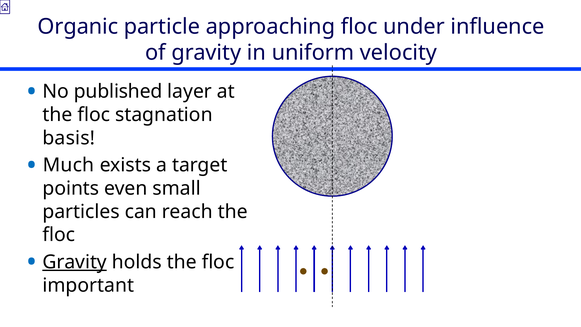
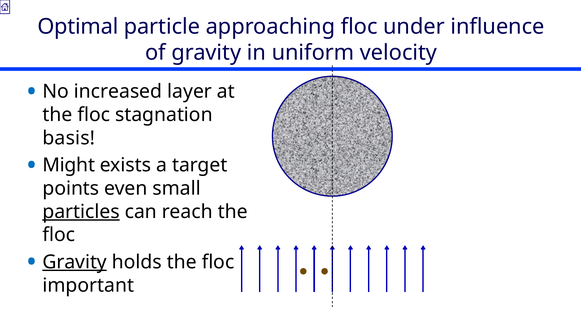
Organic: Organic -> Optimal
published: published -> increased
Much: Much -> Might
particles underline: none -> present
